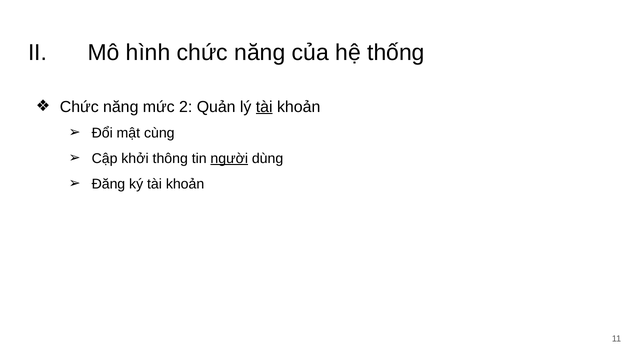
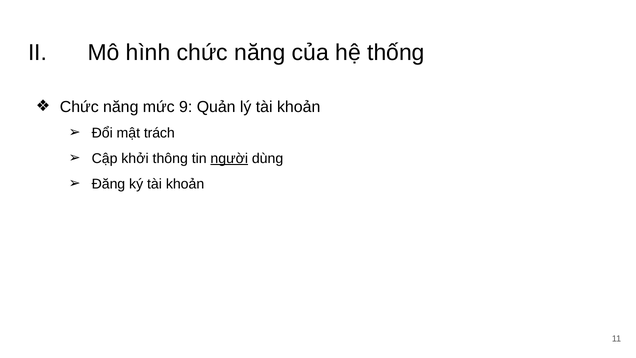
2: 2 -> 9
tài at (264, 107) underline: present -> none
cùng: cùng -> trách
